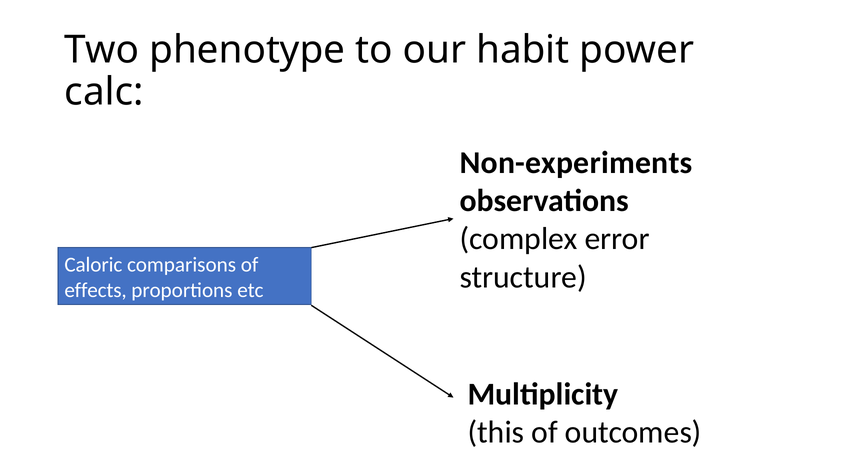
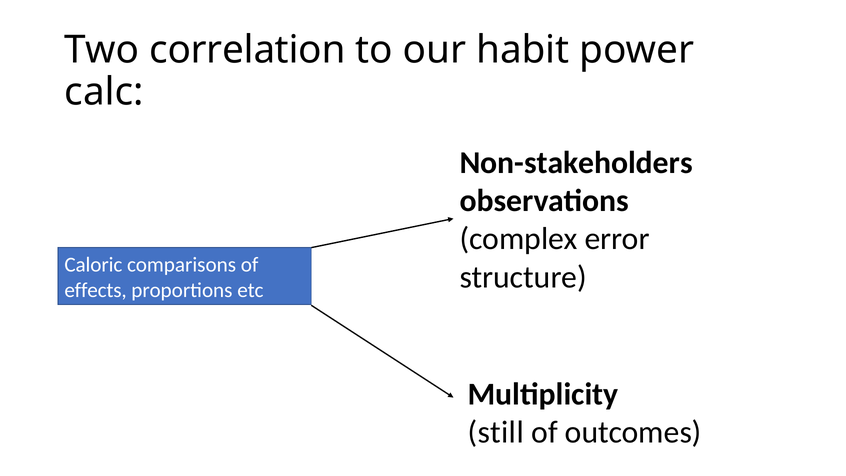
phenotype: phenotype -> correlation
Non-experiments: Non-experiments -> Non-stakeholders
this: this -> still
